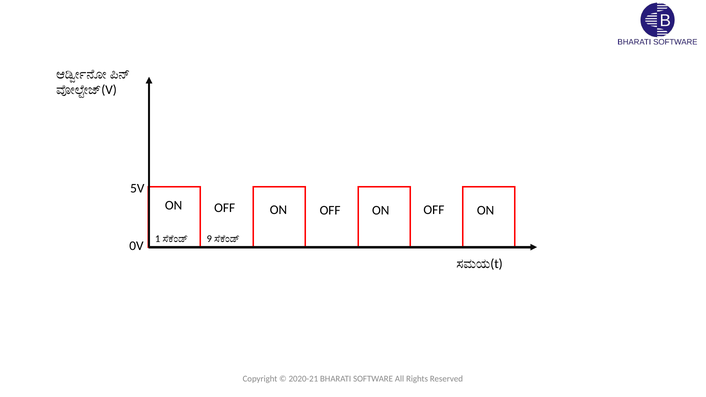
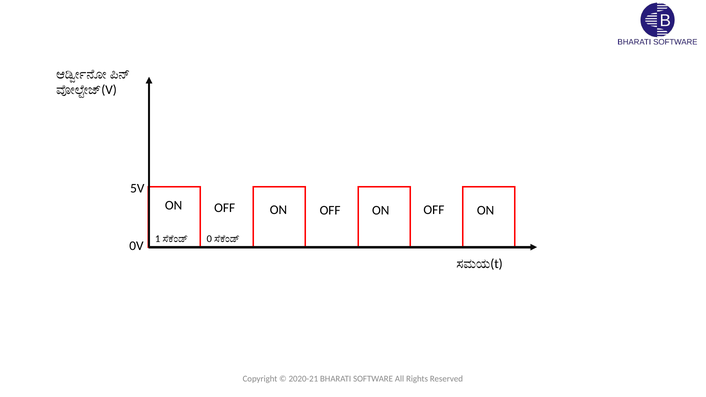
9: 9 -> 0
